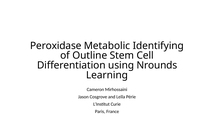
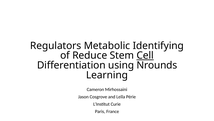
Peroxidase: Peroxidase -> Regulators
Outline: Outline -> Reduce
Cell underline: none -> present
